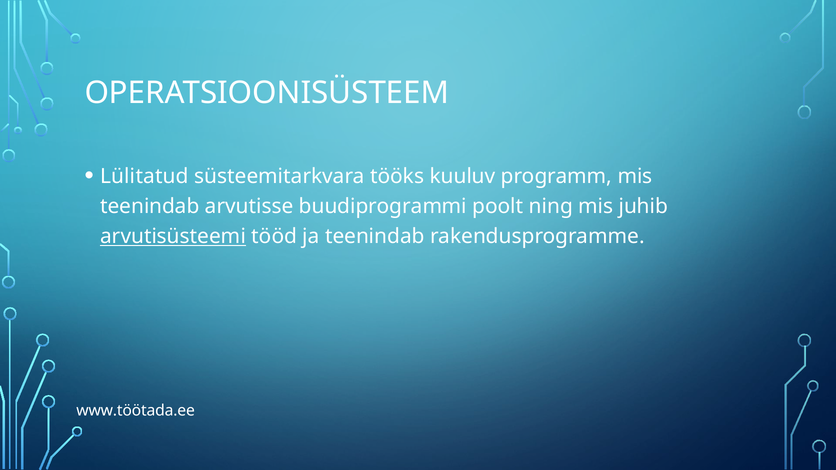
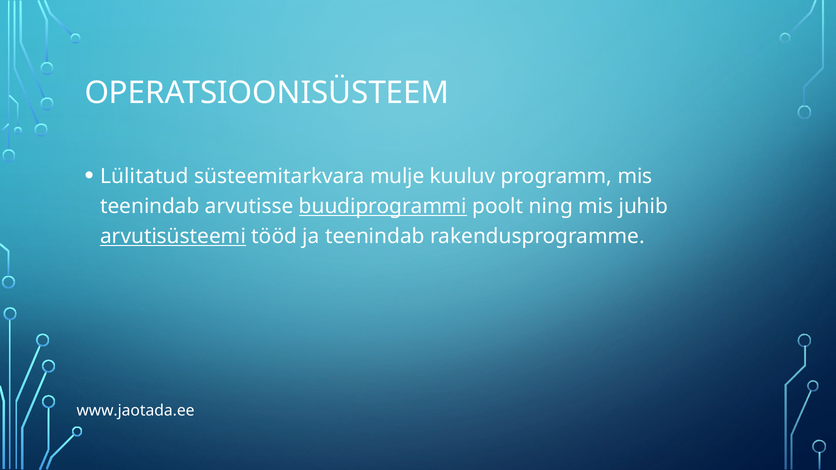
tööks: tööks -> mulje
buudiprogrammi underline: none -> present
www.töötada.ee: www.töötada.ee -> www.jaotada.ee
